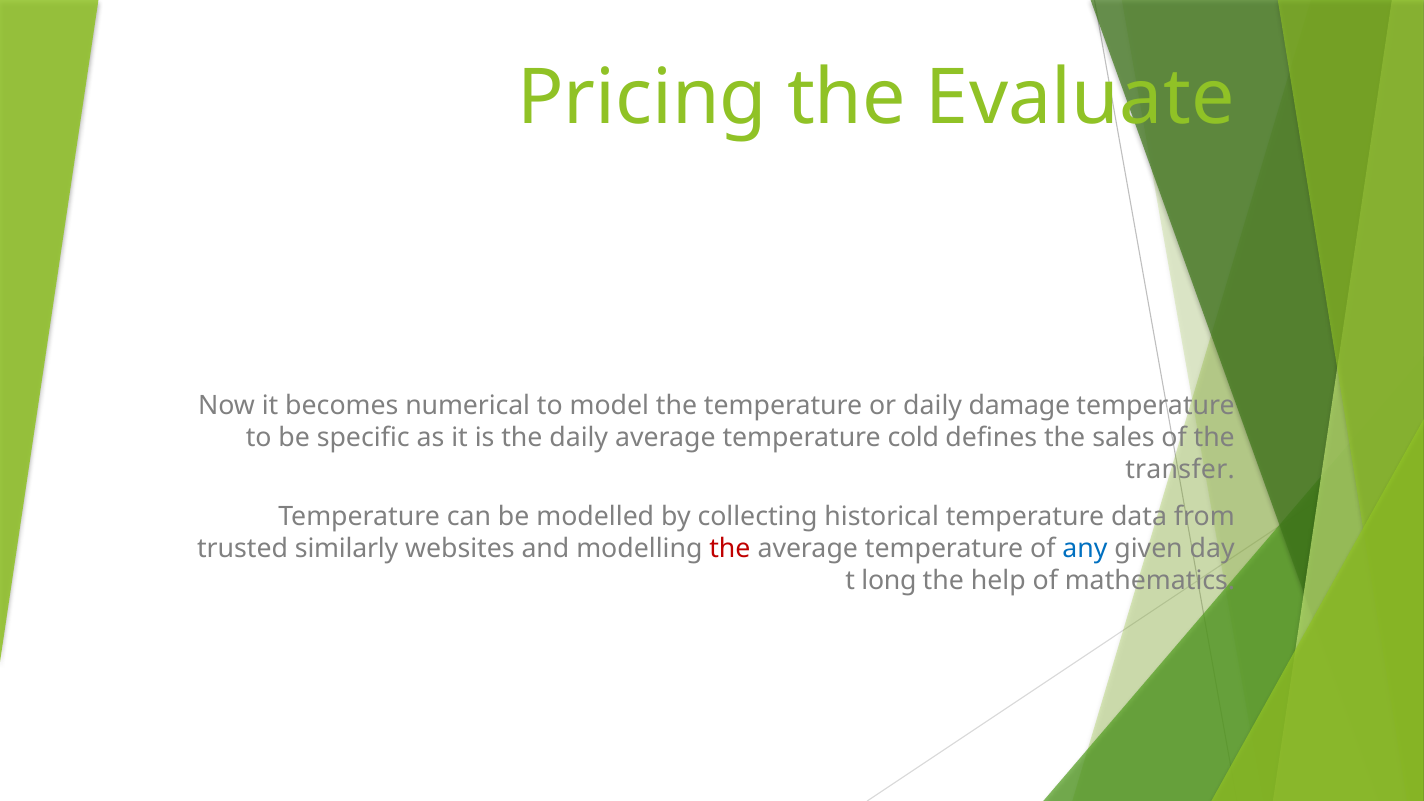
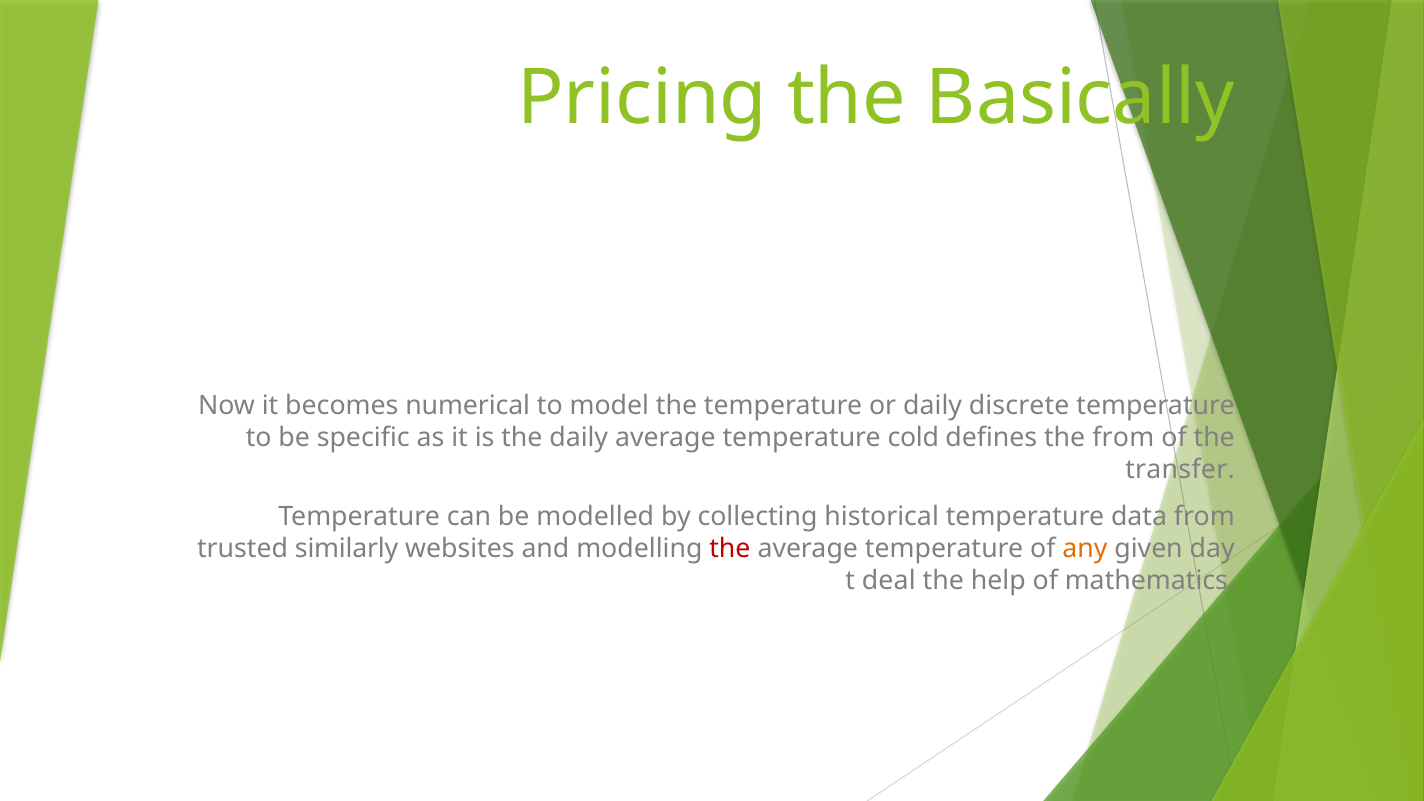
Evaluate: Evaluate -> Basically
damage: damage -> discrete
the sales: sales -> from
any colour: blue -> orange
long: long -> deal
